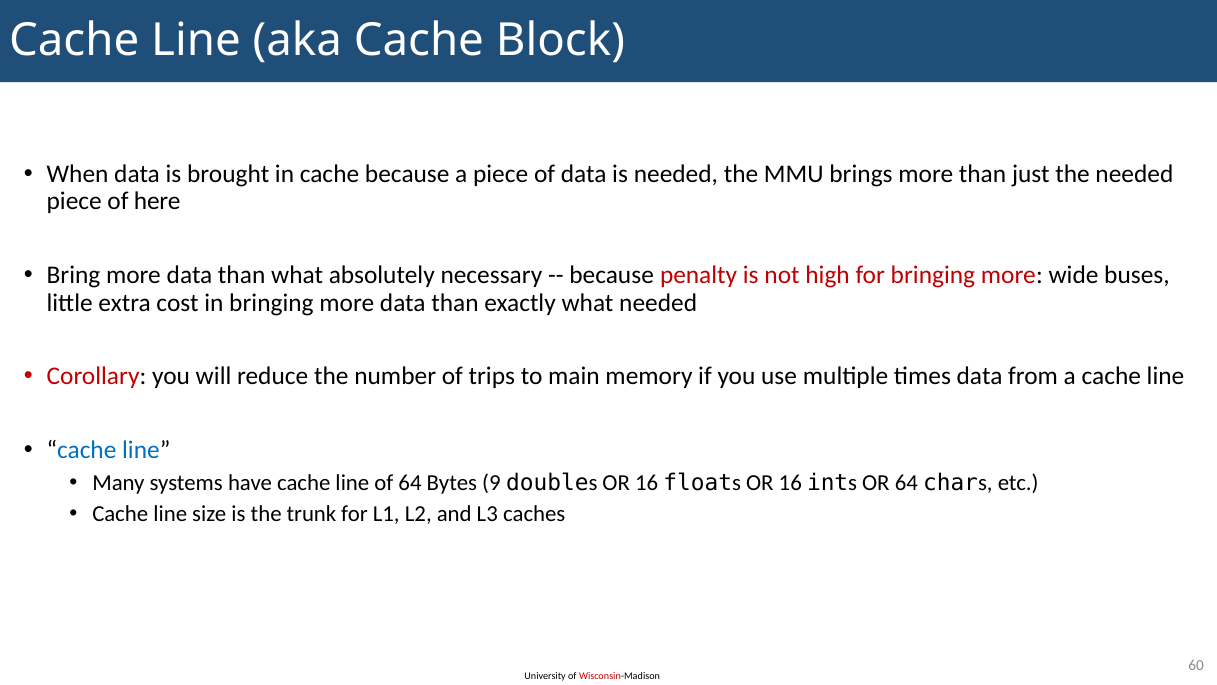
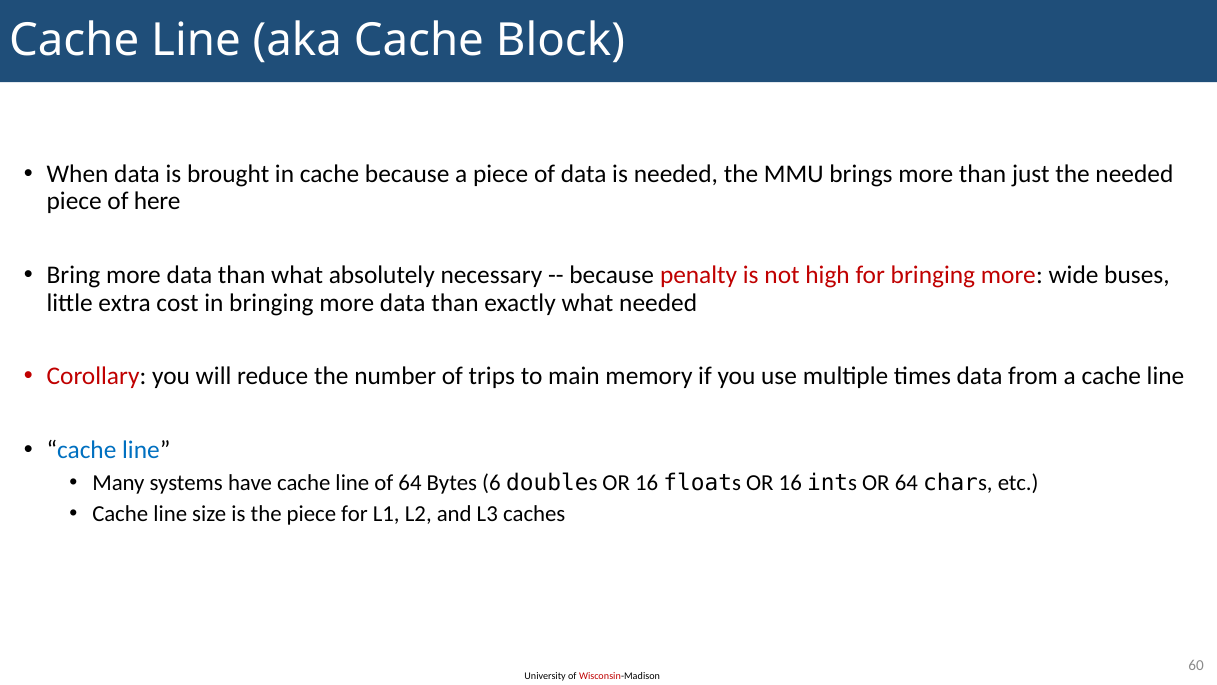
9: 9 -> 6
the trunk: trunk -> piece
